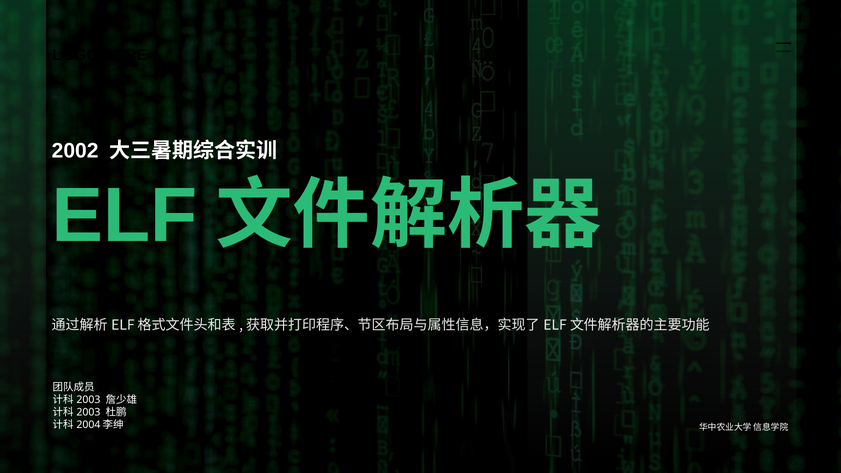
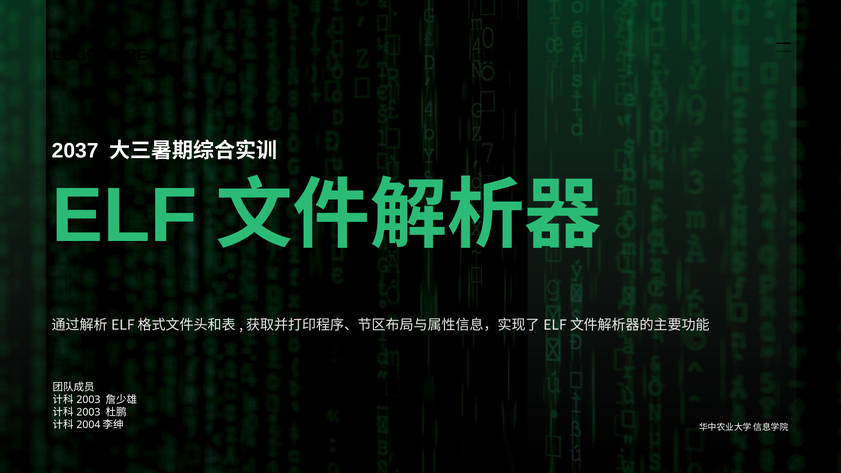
2002: 2002 -> 2037
